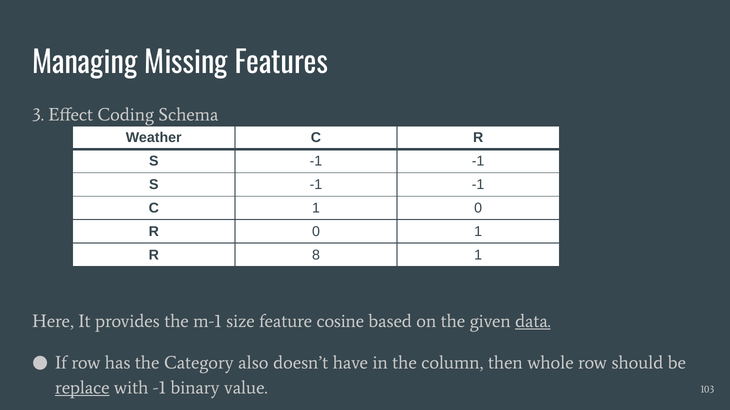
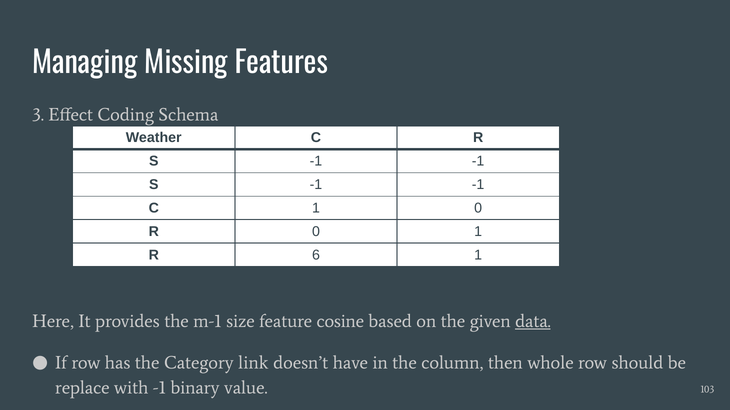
8: 8 -> 6
also: also -> link
replace underline: present -> none
